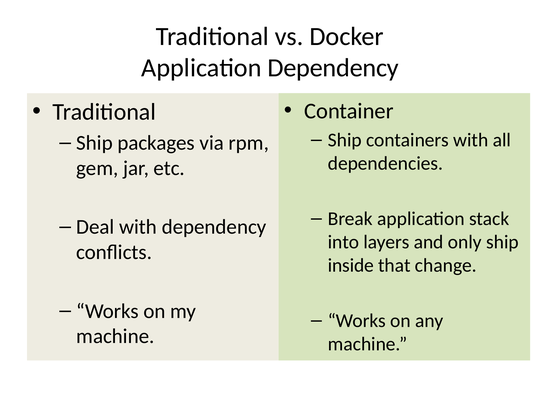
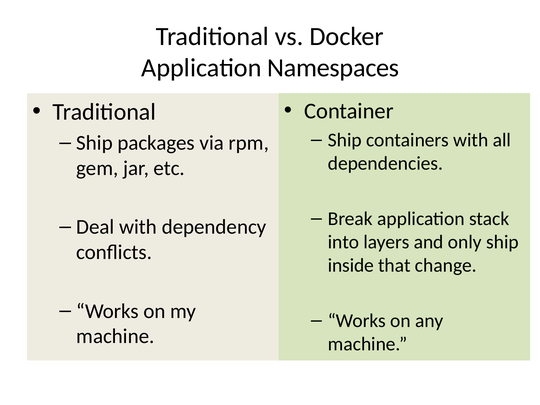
Application Dependency: Dependency -> Namespaces
